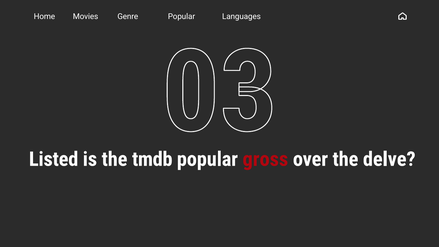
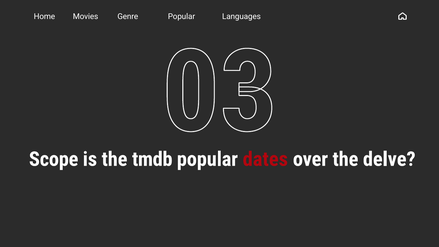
Listed: Listed -> Scope
gross: gross -> dates
